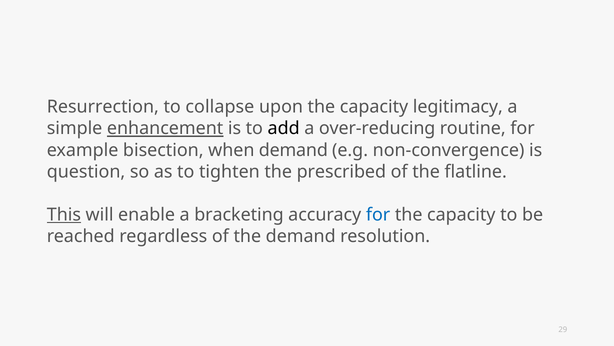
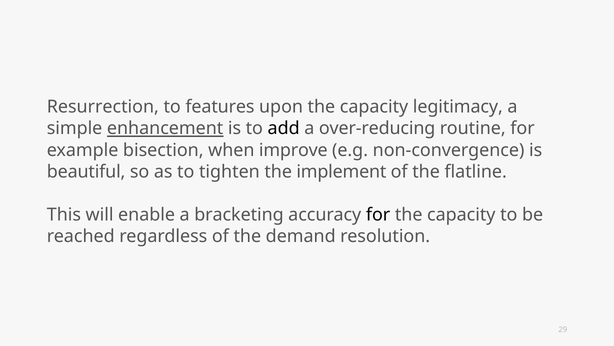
collapse: collapse -> features
when demand: demand -> improve
question: question -> beautiful
prescribed: prescribed -> implement
This underline: present -> none
for at (378, 214) colour: blue -> black
